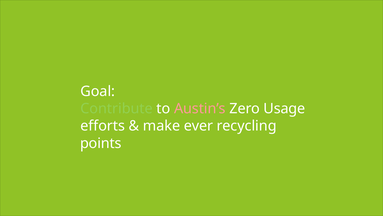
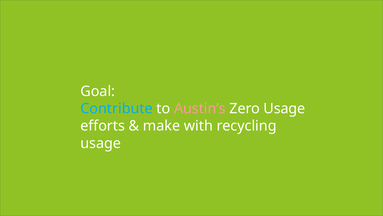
Contribute colour: light green -> light blue
ever: ever -> with
points at (101, 143): points -> usage
